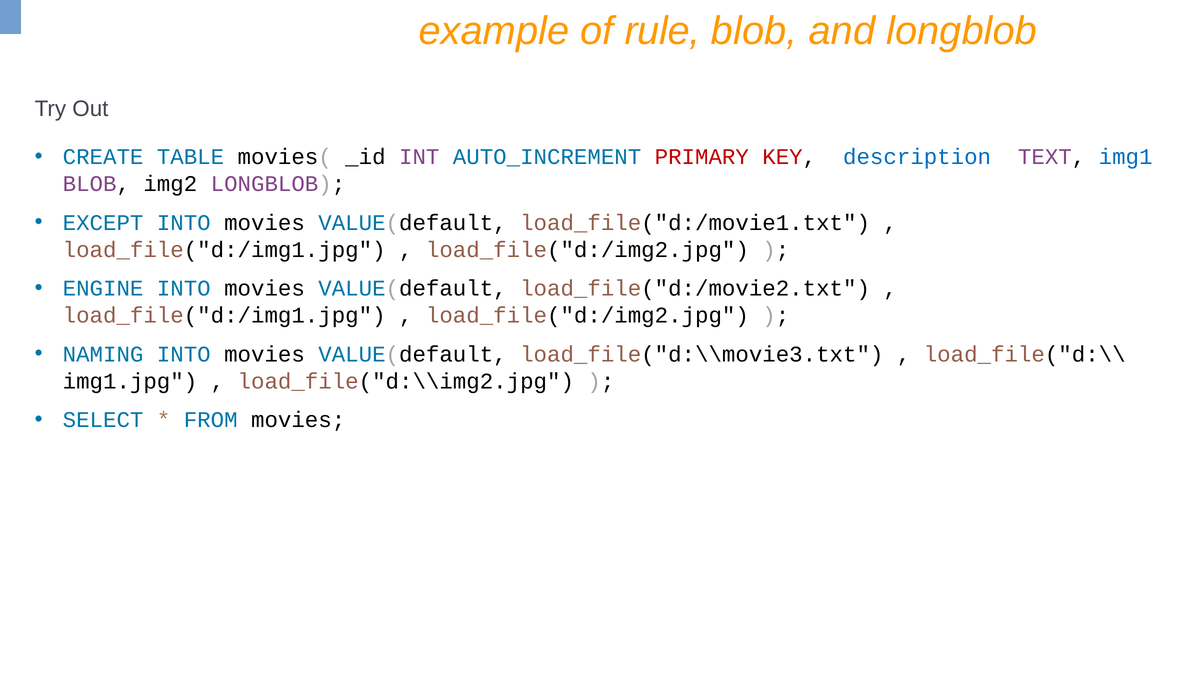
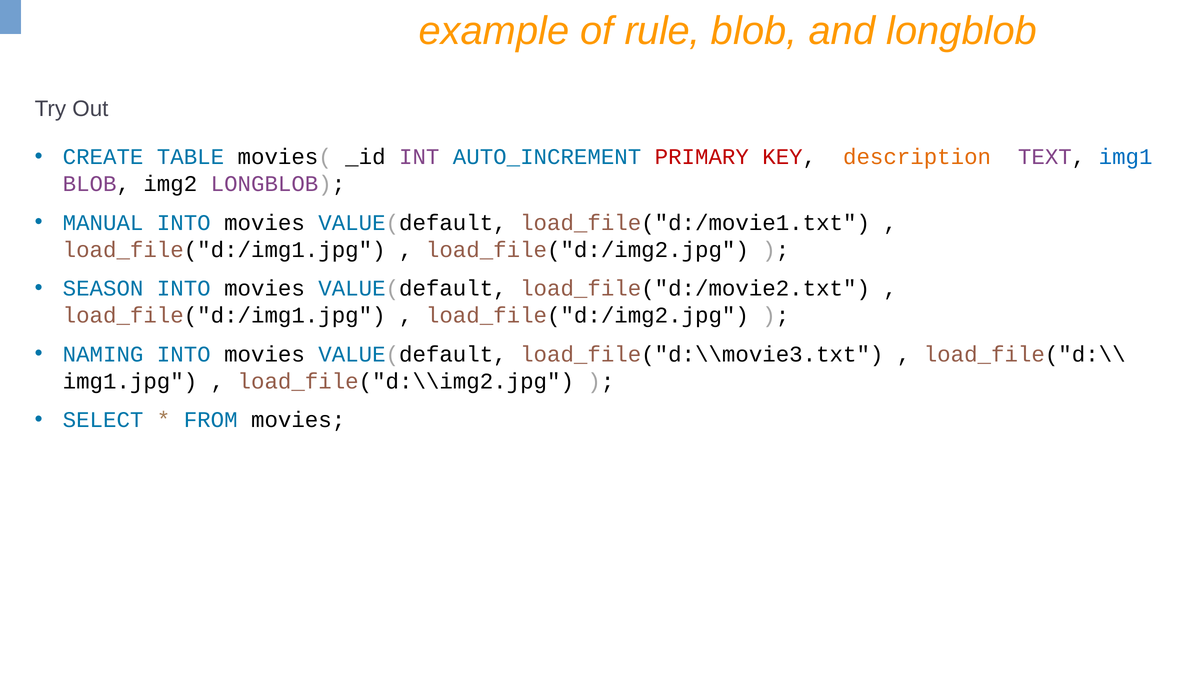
description colour: blue -> orange
EXCEPT: EXCEPT -> MANUAL
ENGINE: ENGINE -> SEASON
